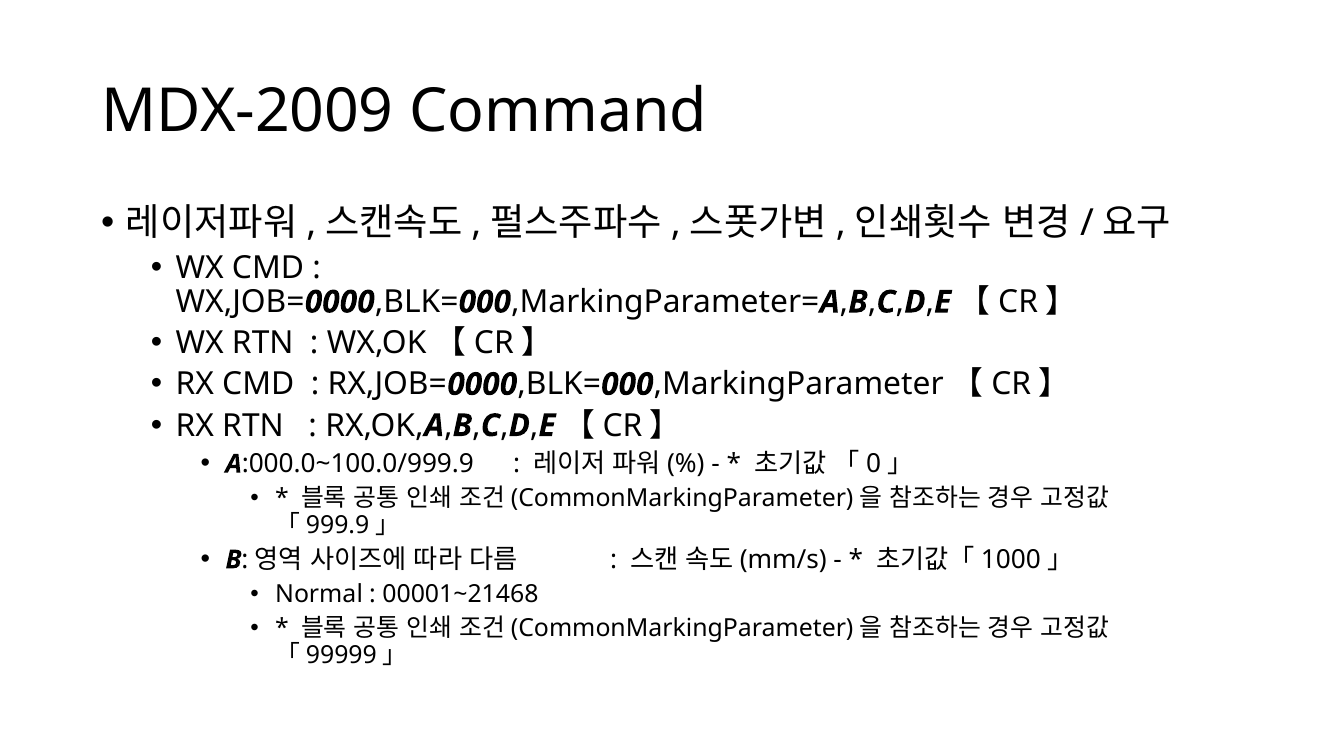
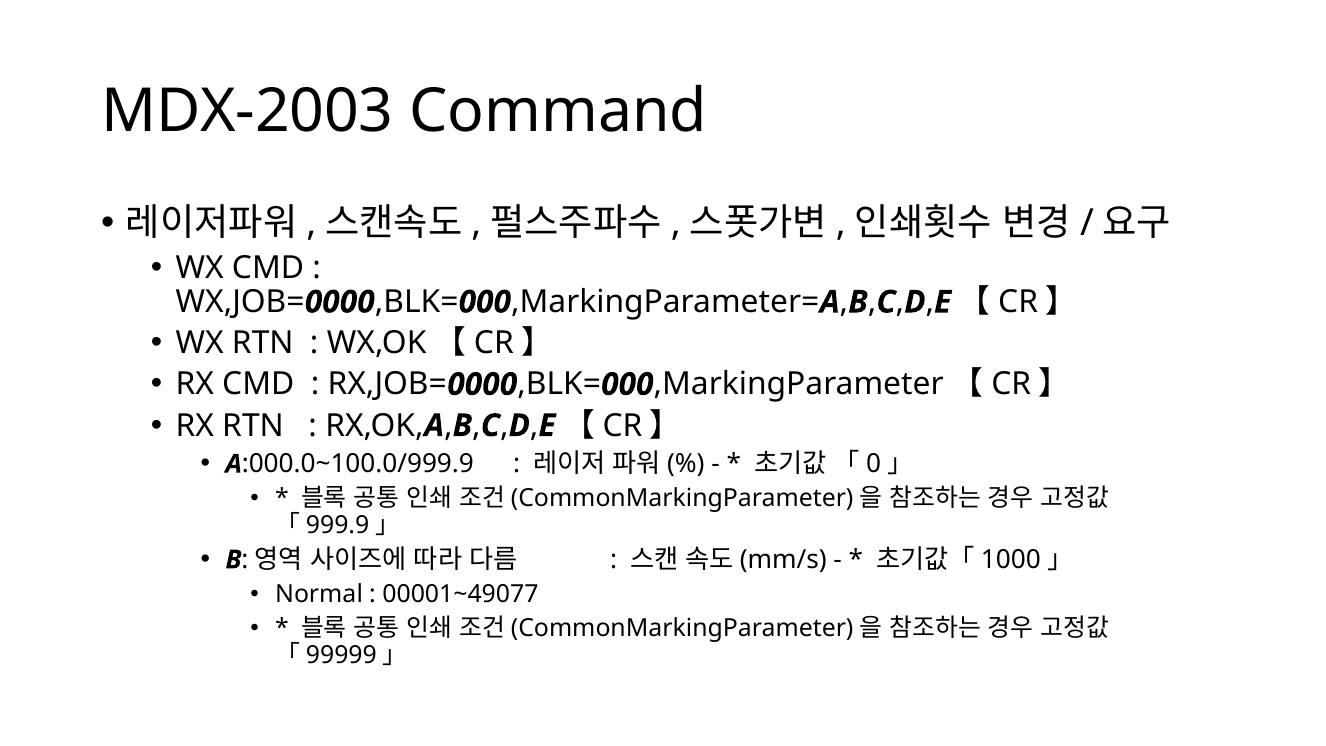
MDX-2009: MDX-2009 -> MDX-2003
00001~21468: 00001~21468 -> 00001~49077
